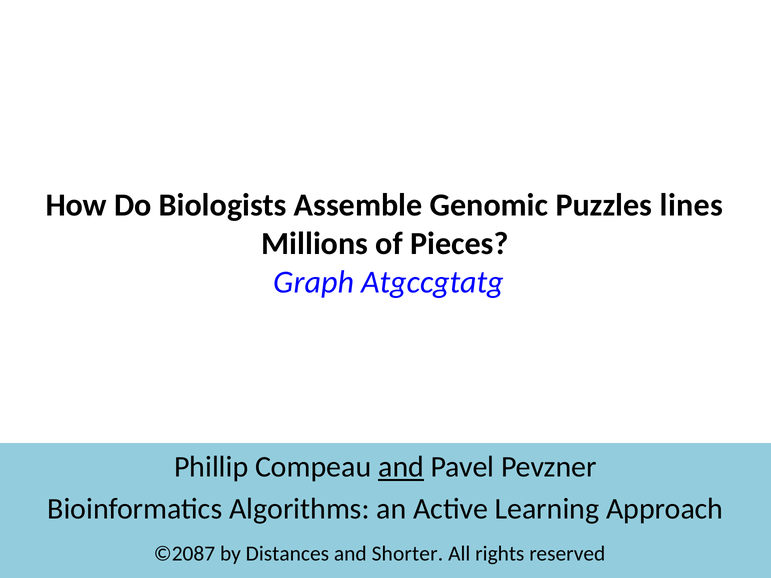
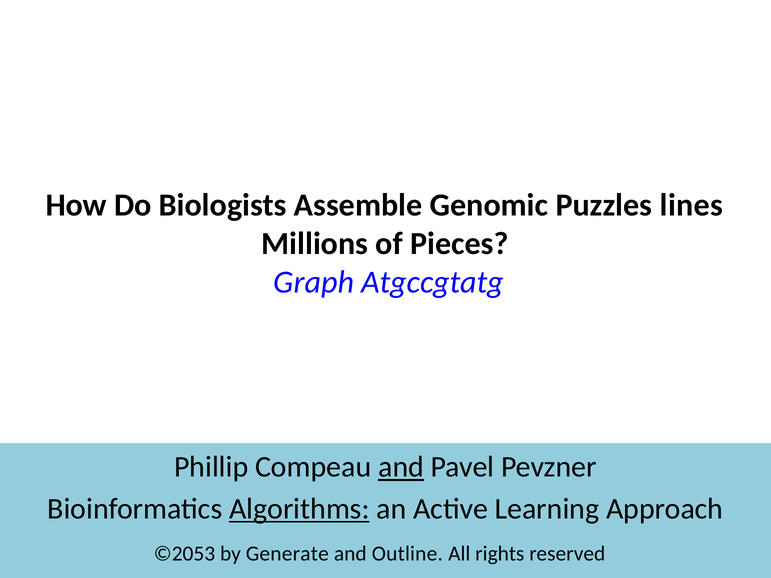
Algorithms underline: none -> present
©2087: ©2087 -> ©2053
Distances: Distances -> Generate
Shorter: Shorter -> Outline
